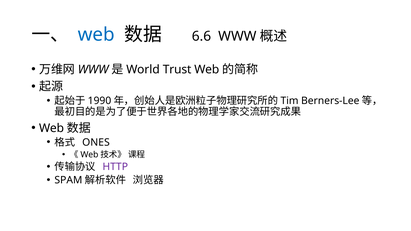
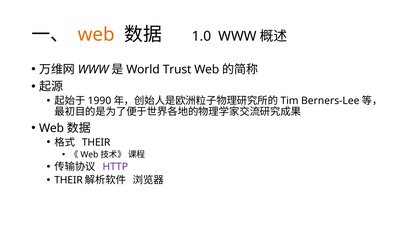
web at (96, 35) colour: blue -> orange
6.6: 6.6 -> 1.0
ONES at (96, 142): ONES -> THEIR
SPAM at (68, 180): SPAM -> THEIR
